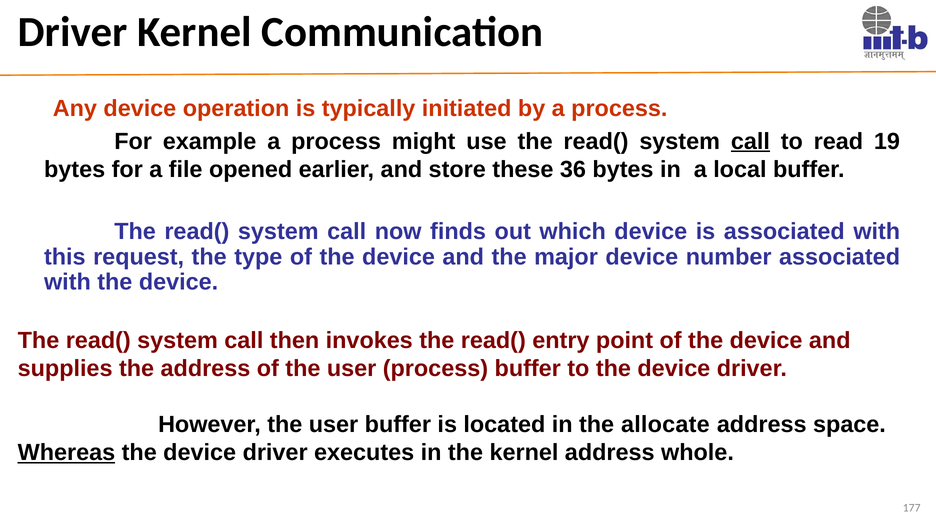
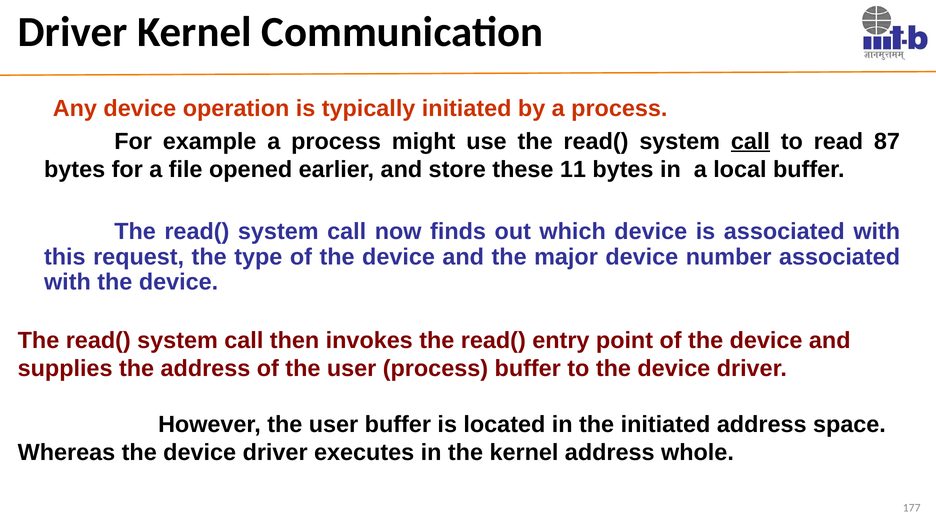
19: 19 -> 87
36: 36 -> 11
the allocate: allocate -> initiated
Whereas underline: present -> none
